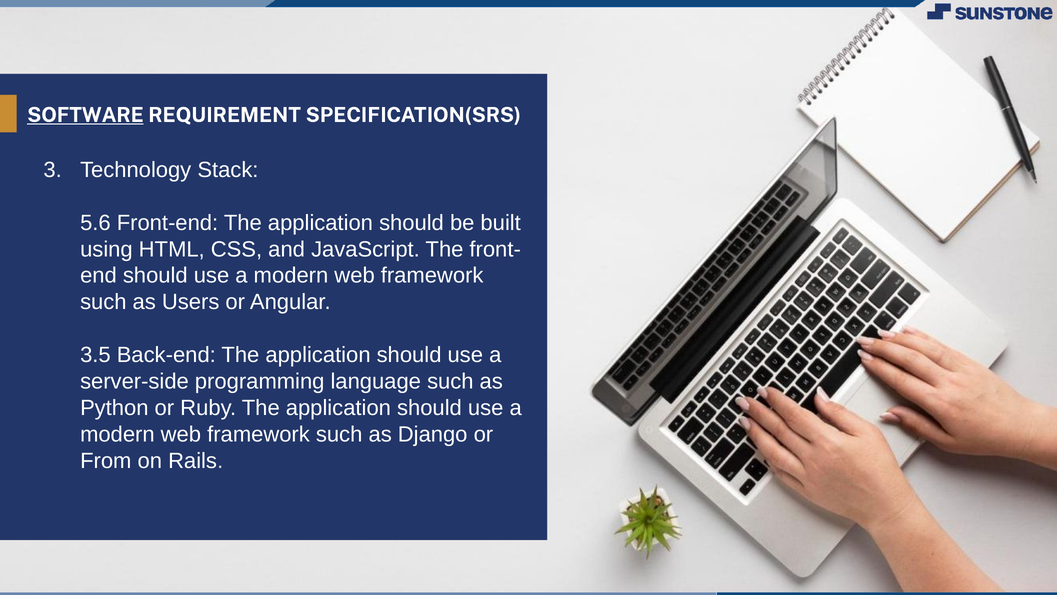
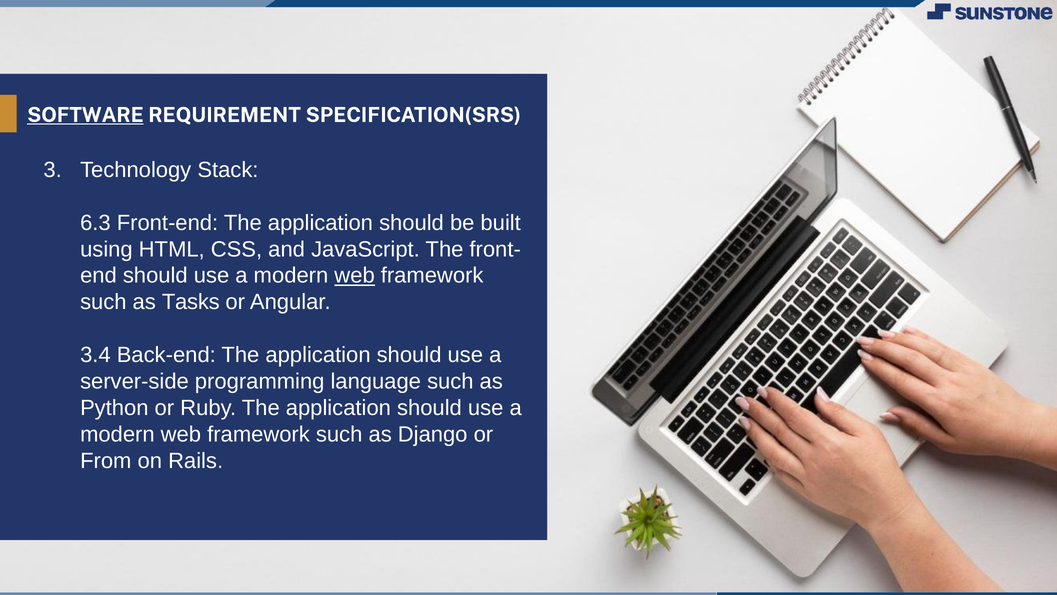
5.6: 5.6 -> 6.3
web at (355, 276) underline: none -> present
Users: Users -> Tasks
3.5: 3.5 -> 3.4
